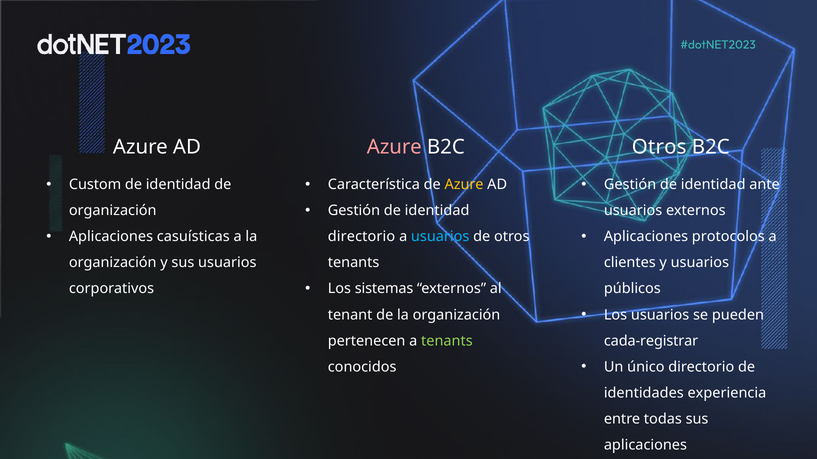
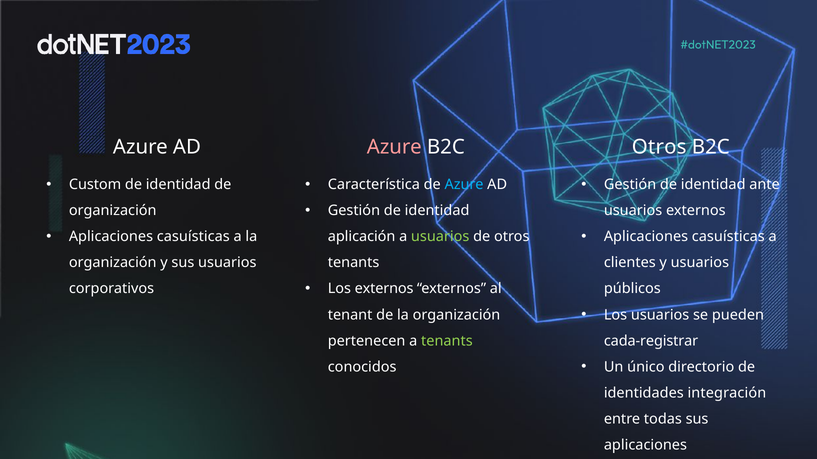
Azure at (464, 185) colour: yellow -> light blue
protocolos at (728, 237): protocolos -> casuísticas
directorio at (362, 237): directorio -> aplicación
usuarios at (440, 237) colour: light blue -> light green
Los sistemas: sistemas -> externos
experiencia: experiencia -> integración
